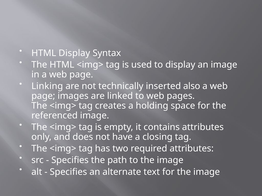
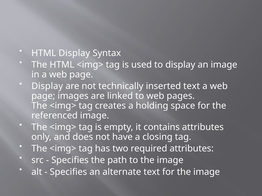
Linking at (47, 86): Linking -> Display
inserted also: also -> text
